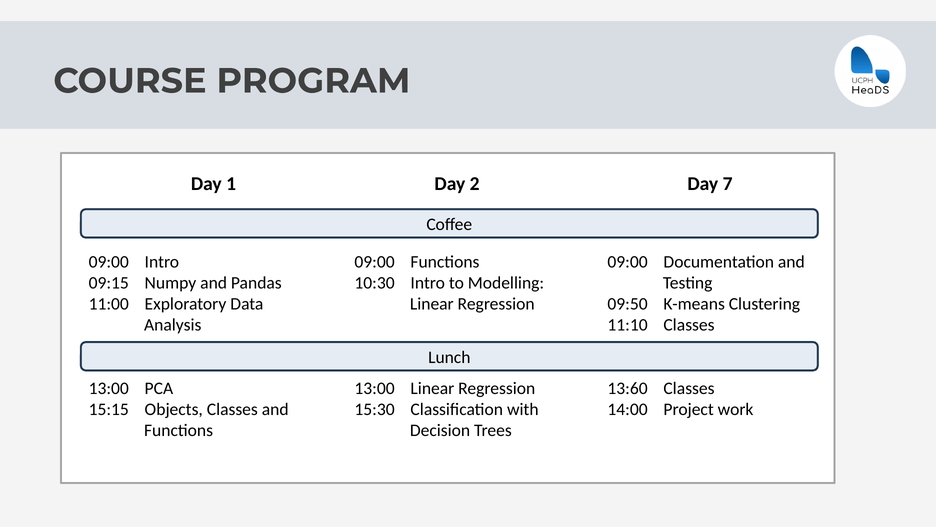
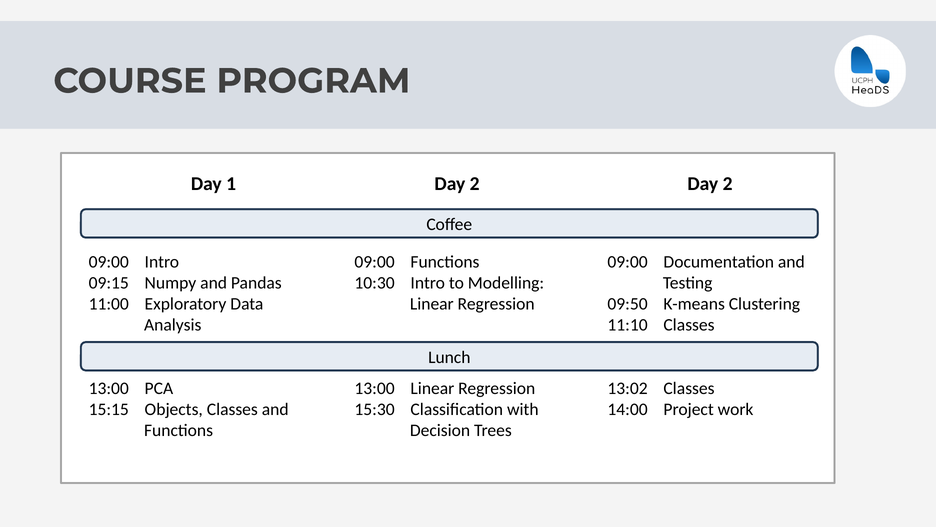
2 Day 7: 7 -> 2
13:60: 13:60 -> 13:02
